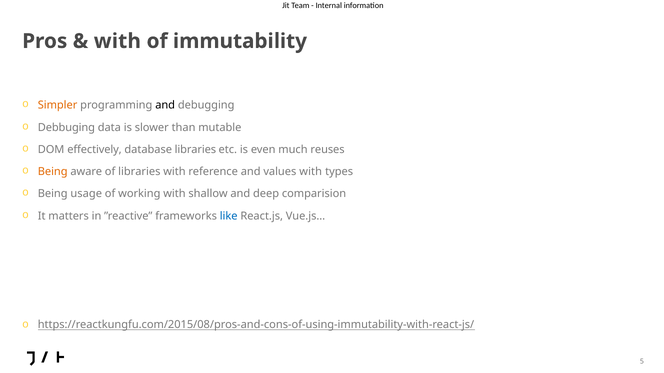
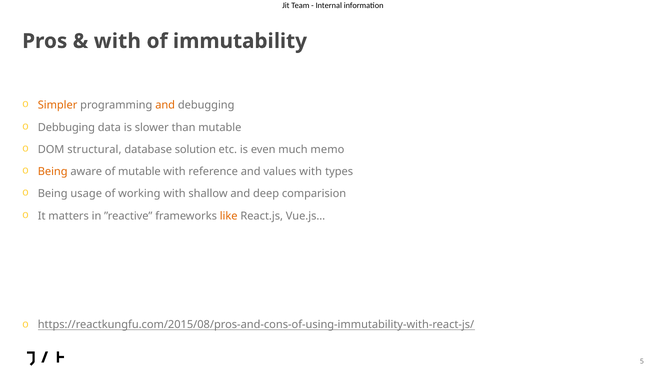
and at (165, 105) colour: black -> orange
effectively: effectively -> structural
database libraries: libraries -> solution
reuses: reuses -> memo
of libraries: libraries -> mutable
like colour: blue -> orange
